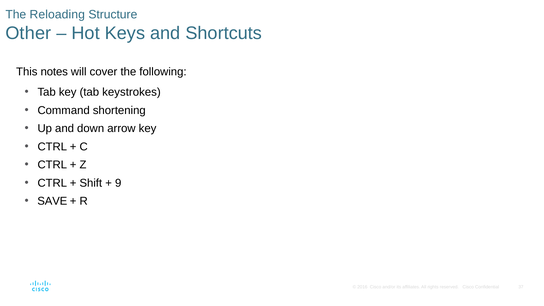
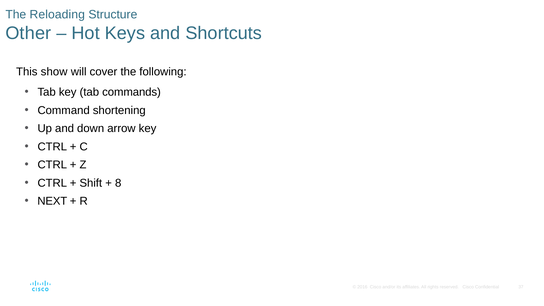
notes: notes -> show
keystrokes: keystrokes -> commands
9: 9 -> 8
SAVE: SAVE -> NEXT
